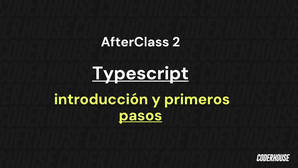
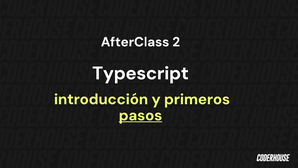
Typescript underline: present -> none
